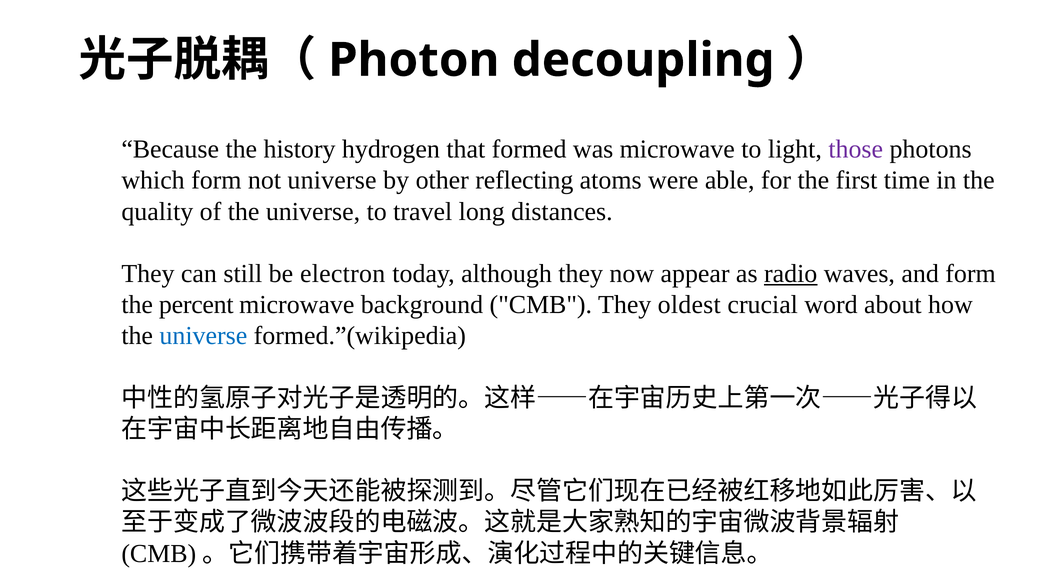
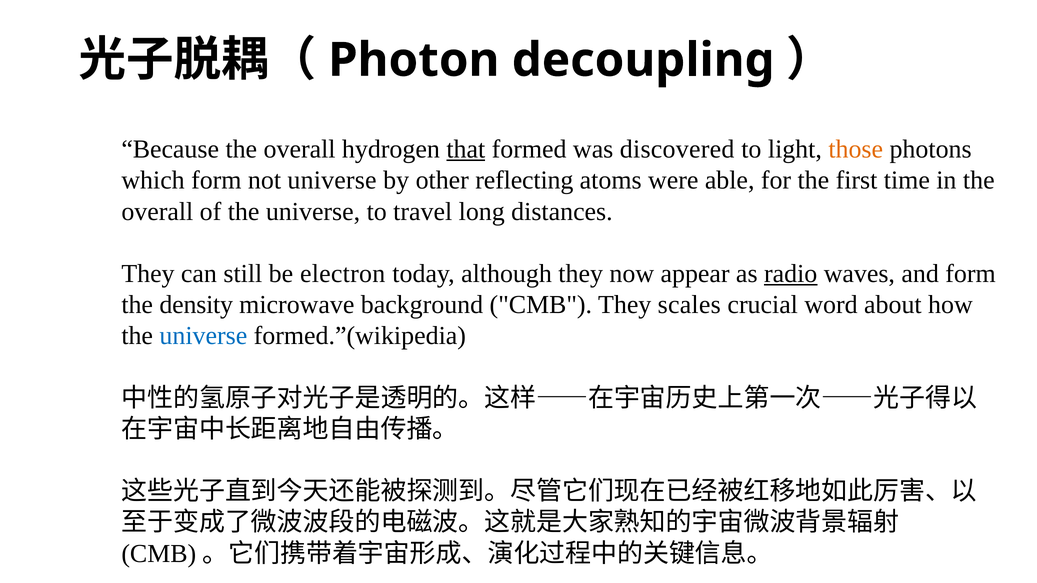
Because the history: history -> overall
that underline: none -> present
was microwave: microwave -> discovered
those colour: purple -> orange
quality at (157, 212): quality -> overall
percent: percent -> density
oldest: oldest -> scales
